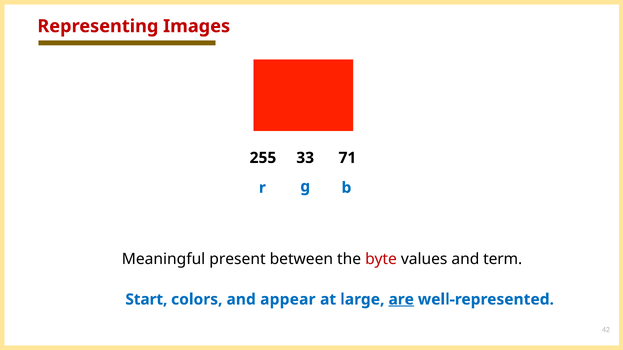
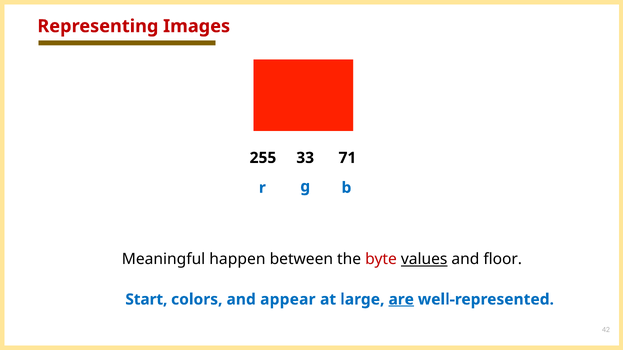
present: present -> happen
values underline: none -> present
term: term -> floor
